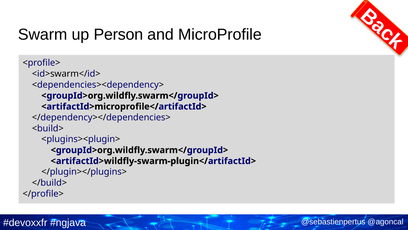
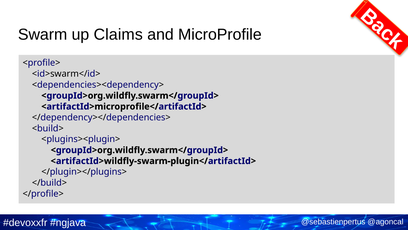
Person: Person -> Claims
